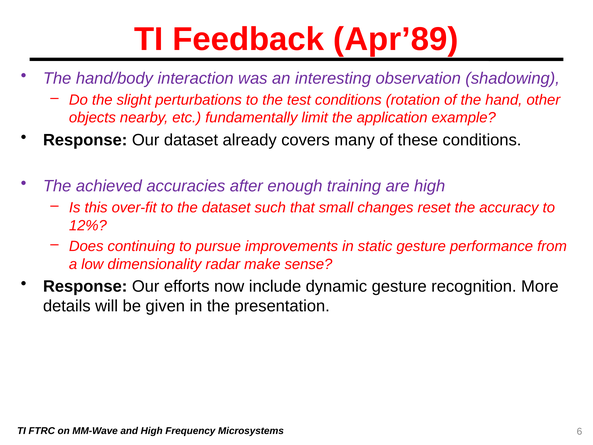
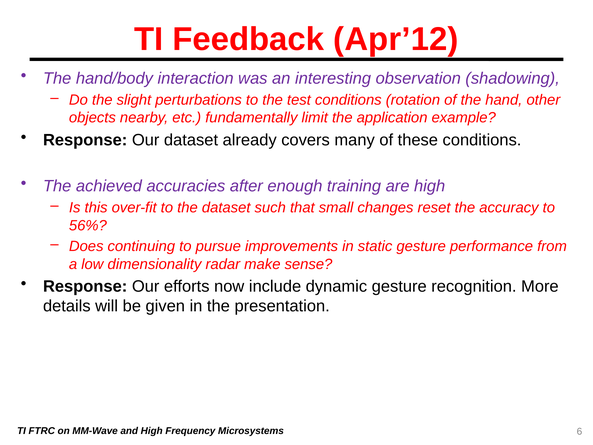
Apr’89: Apr’89 -> Apr’12
12%: 12% -> 56%
